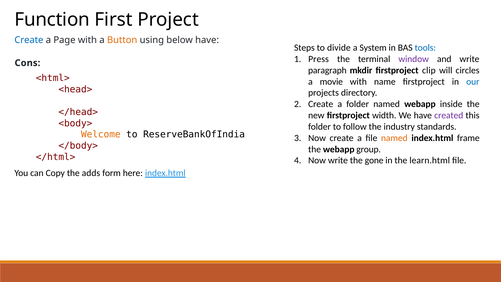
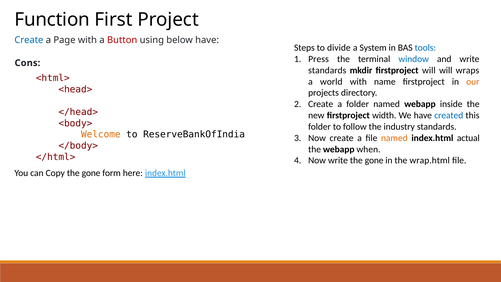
Button colour: orange -> red
window colour: purple -> blue
paragraph at (327, 70): paragraph -> standards
firstproject clip: clip -> will
circles: circles -> wraps
movie: movie -> world
our colour: blue -> orange
created colour: purple -> blue
frame: frame -> actual
group: group -> when
learn.html: learn.html -> wrap.html
Copy the adds: adds -> gone
